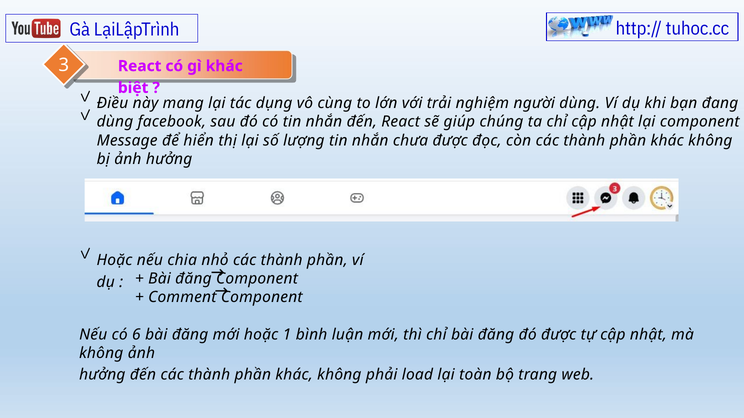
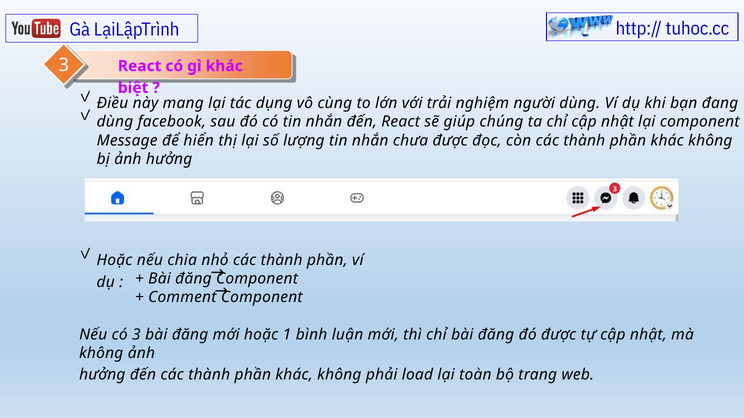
có 6: 6 -> 3
